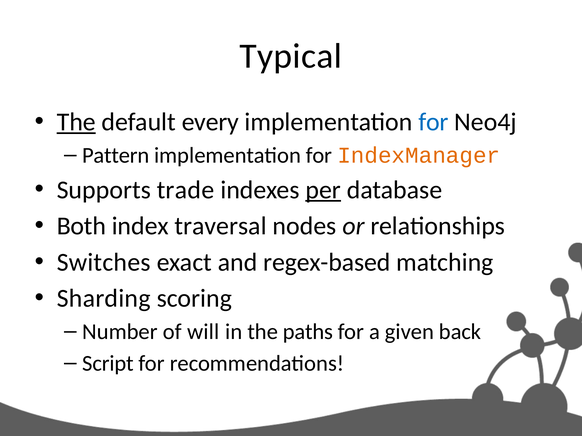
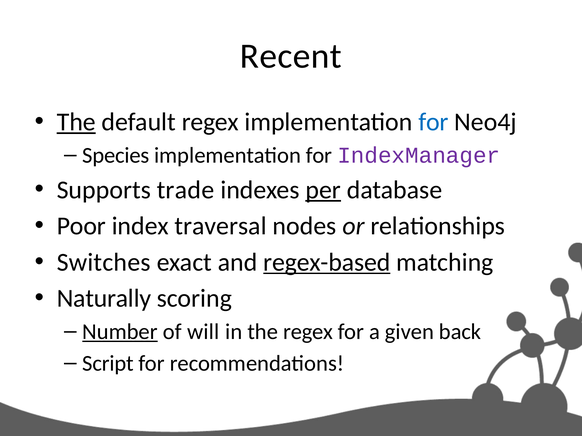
Typical: Typical -> Recent
default every: every -> regex
Pattern: Pattern -> Species
IndexManager colour: orange -> purple
Both: Both -> Poor
regex-based underline: none -> present
Sharding: Sharding -> Naturally
Number underline: none -> present
the paths: paths -> regex
